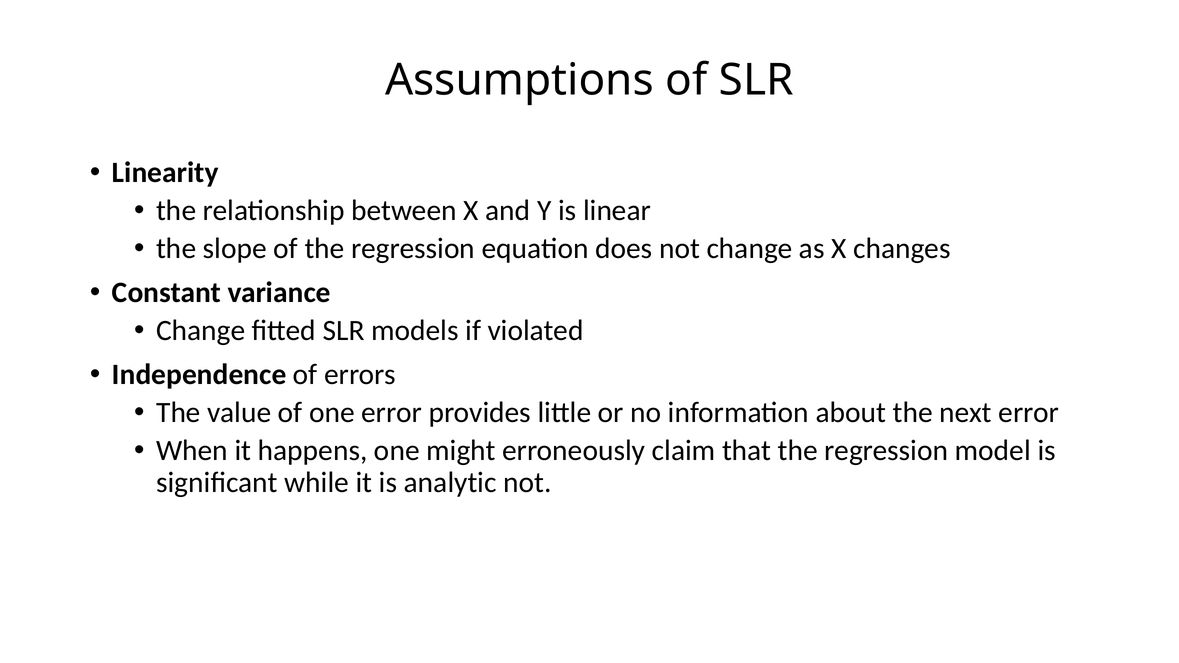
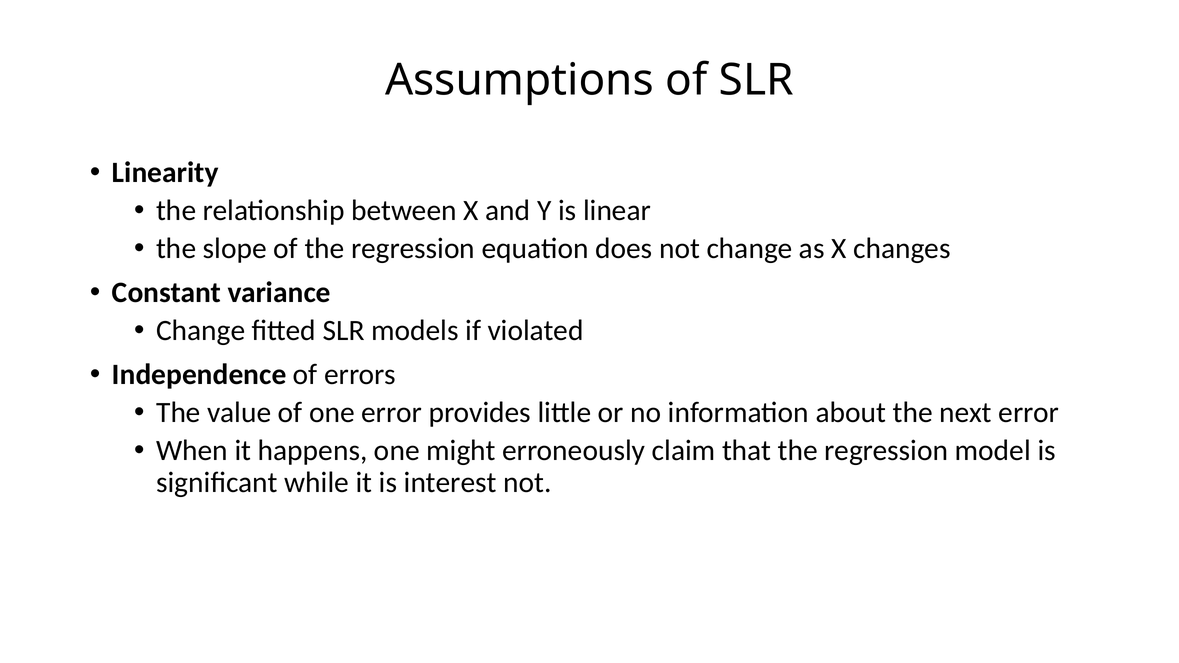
analytic: analytic -> interest
